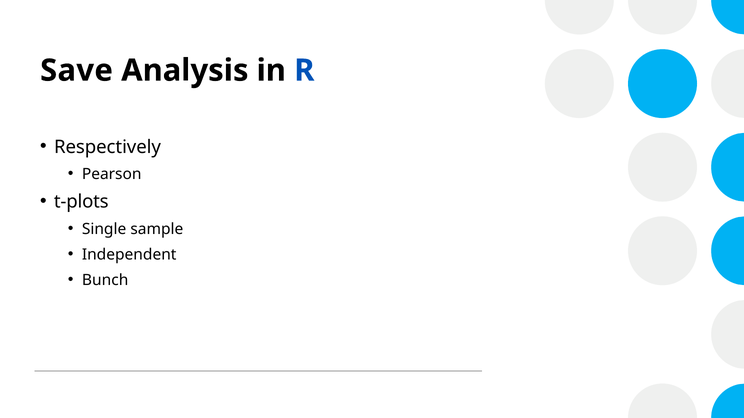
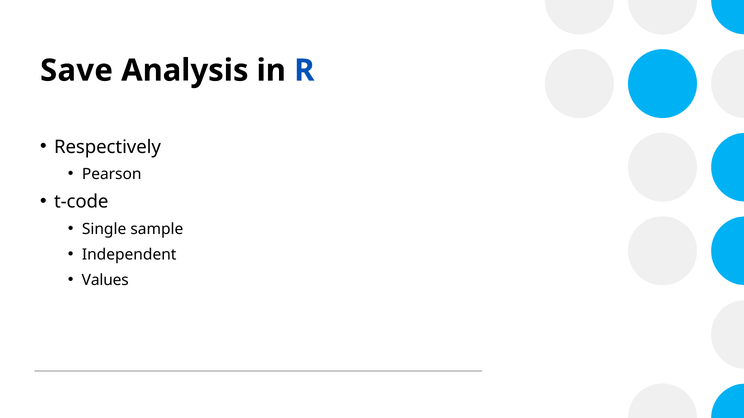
t-plots: t-plots -> t-code
Bunch: Bunch -> Values
